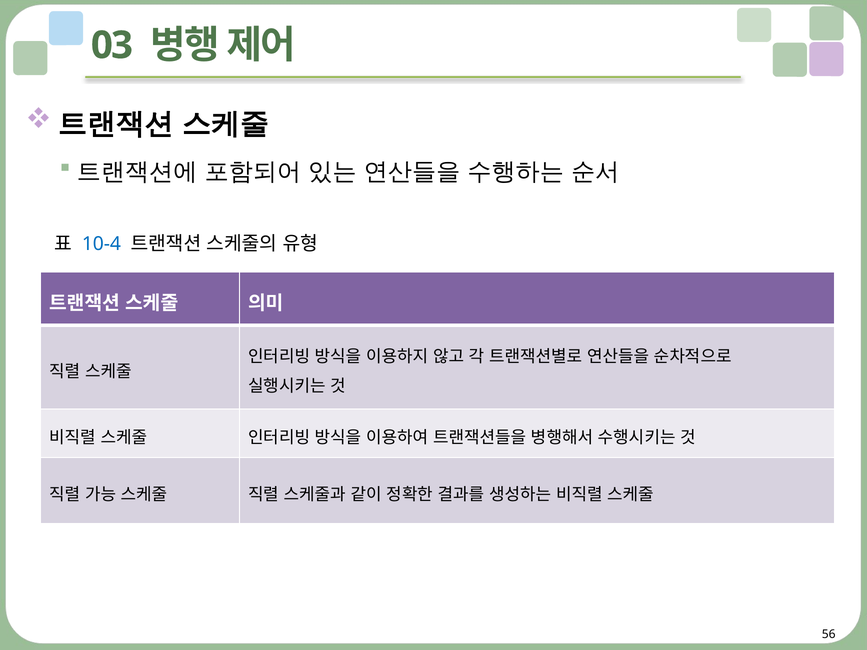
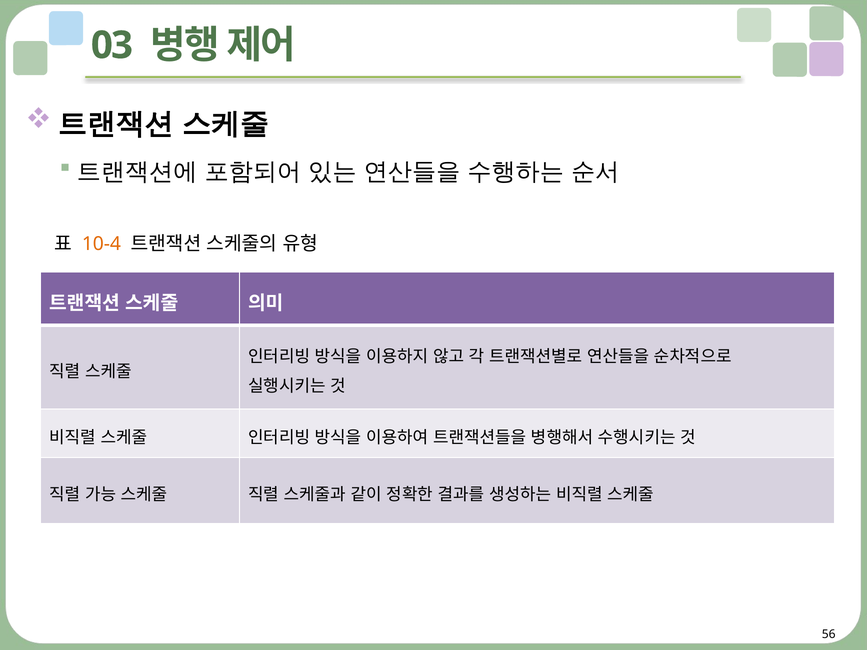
10-4 colour: blue -> orange
